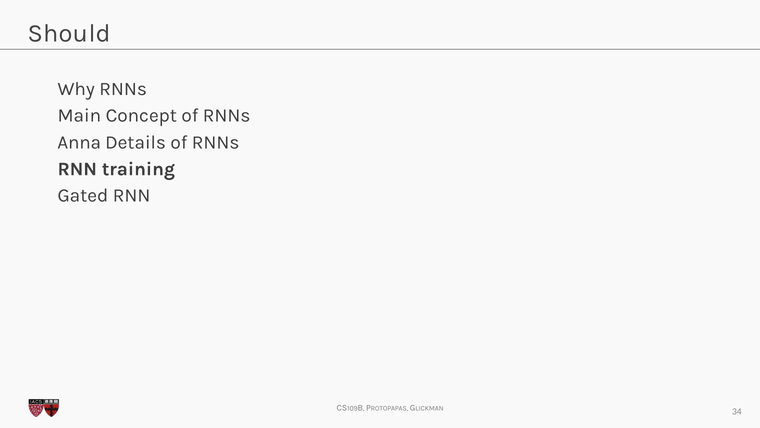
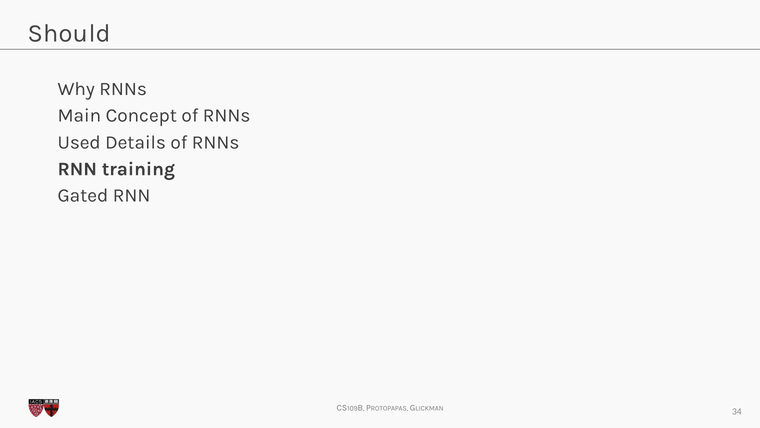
Anna: Anna -> Used
